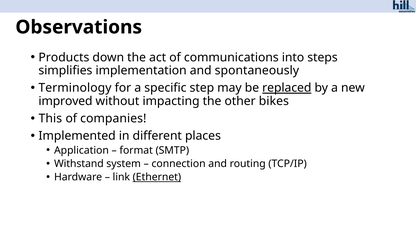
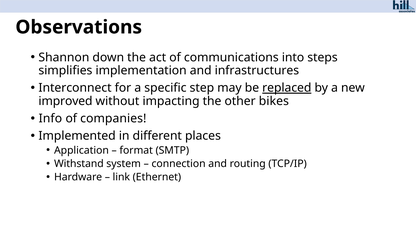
Products: Products -> Shannon
spontaneously: spontaneously -> infrastructures
Terminology: Terminology -> Interconnect
This: This -> Info
Ethernet underline: present -> none
